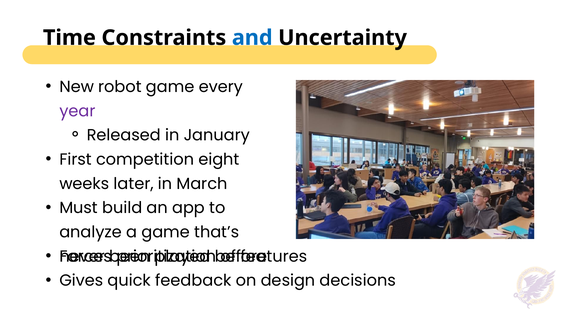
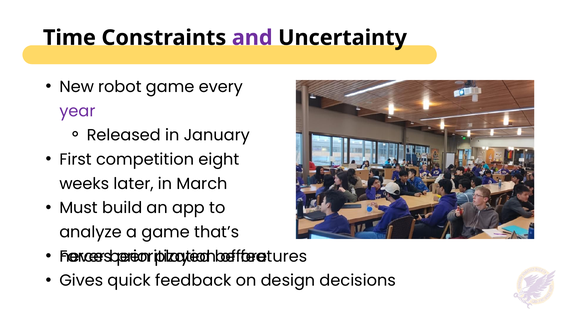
and colour: blue -> purple
